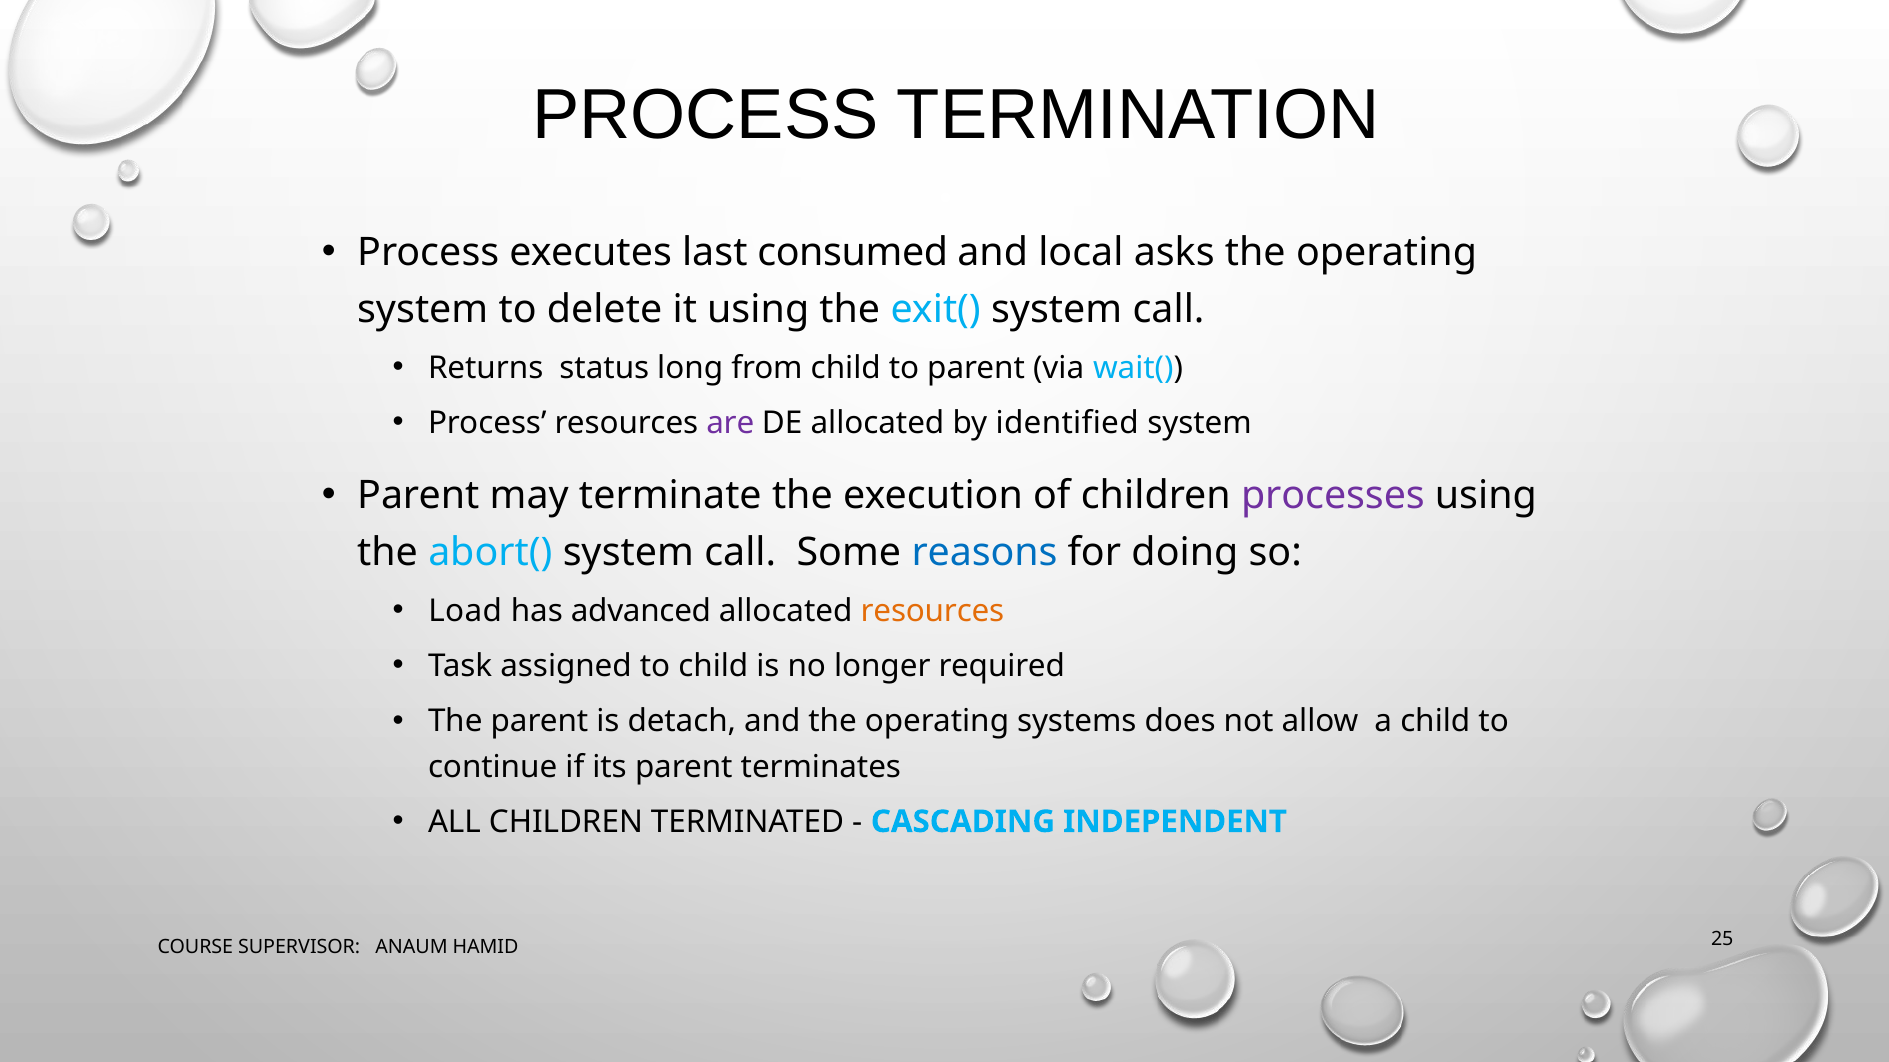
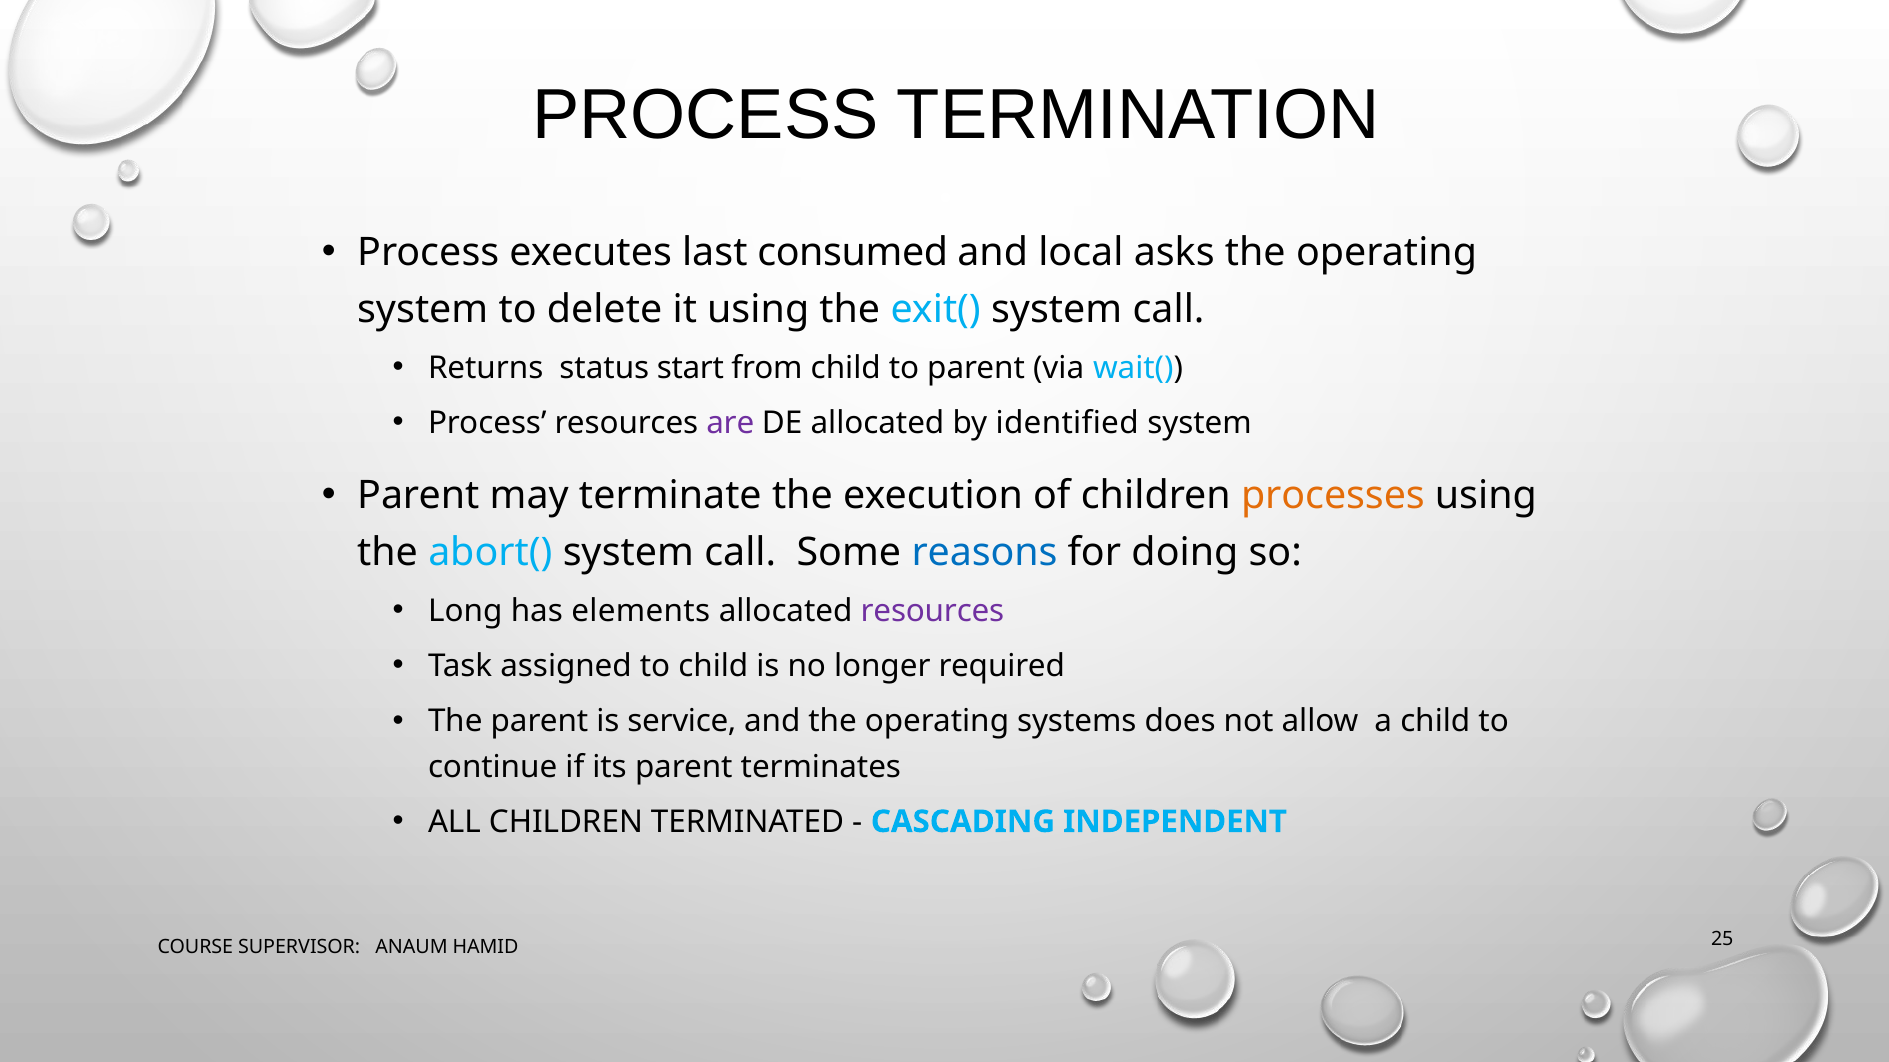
long: long -> start
processes colour: purple -> orange
Load: Load -> Long
advanced: advanced -> elements
resources at (933, 612) colour: orange -> purple
detach: detach -> service
